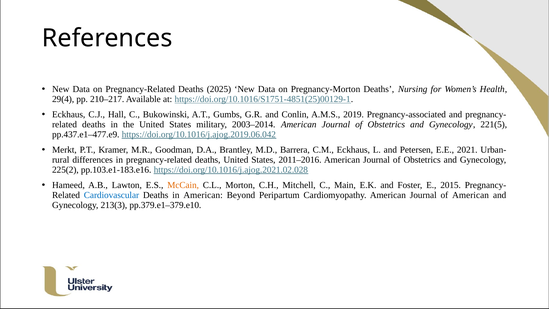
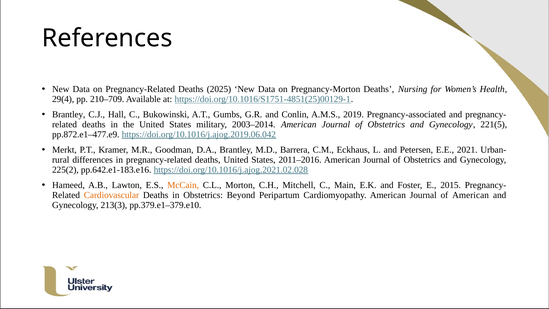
210–217: 210–217 -> 210–709
Eckhaus at (69, 115): Eckhaus -> Brantley
pp.437.e1–477.e9: pp.437.e1–477.e9 -> pp.872.e1–477.e9
pp.103.e1-183.e16: pp.103.e1-183.e16 -> pp.642.e1-183.e16
Cardiovascular colour: blue -> orange
in American: American -> Obstetrics
